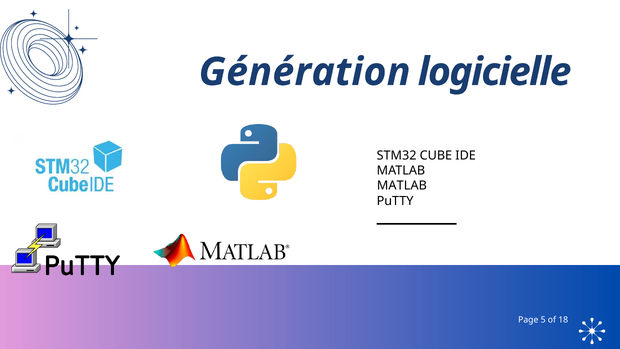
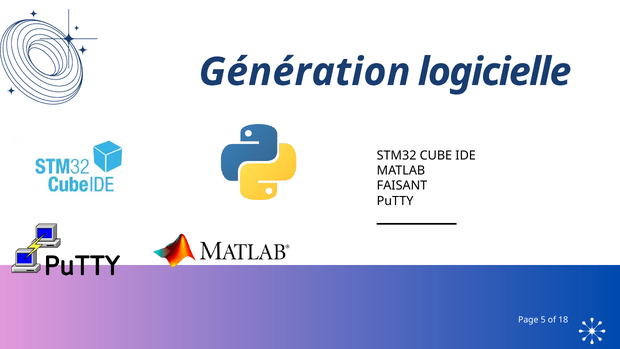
MATLAB at (402, 186): MATLAB -> FAISANT
